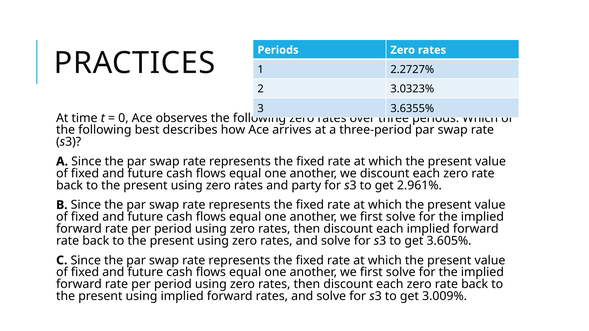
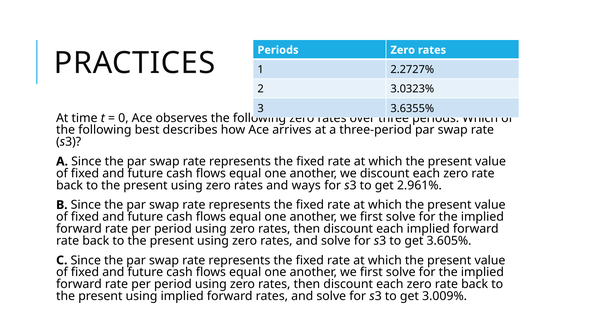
party: party -> ways
